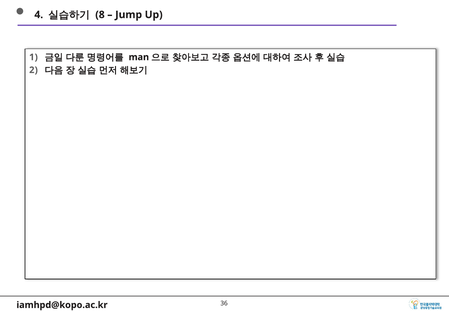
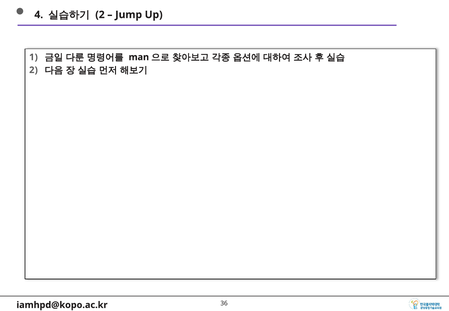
8 at (100, 15): 8 -> 2
